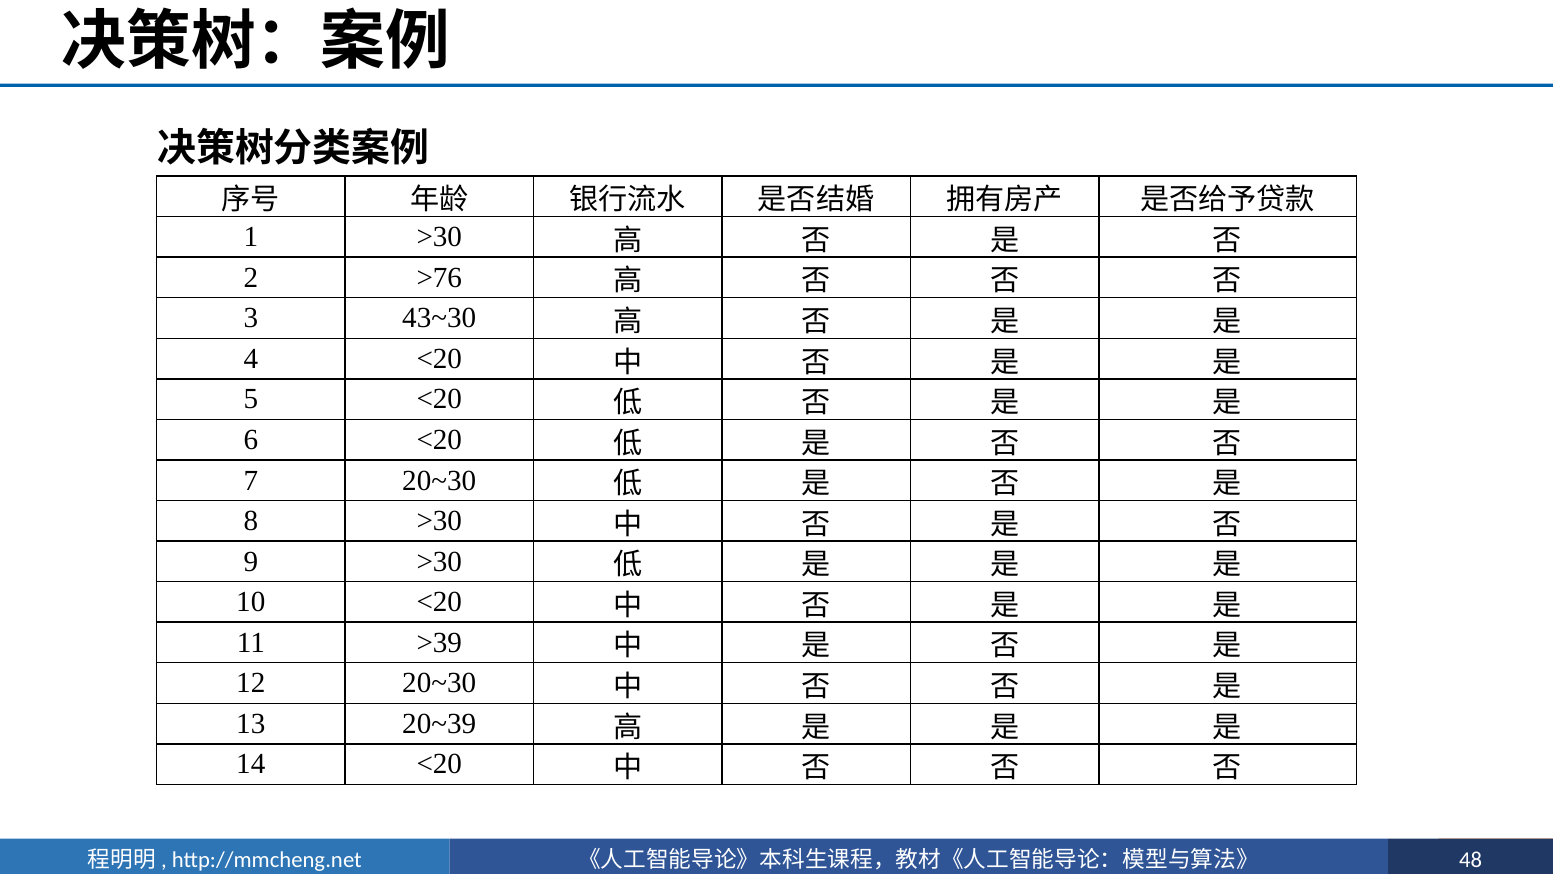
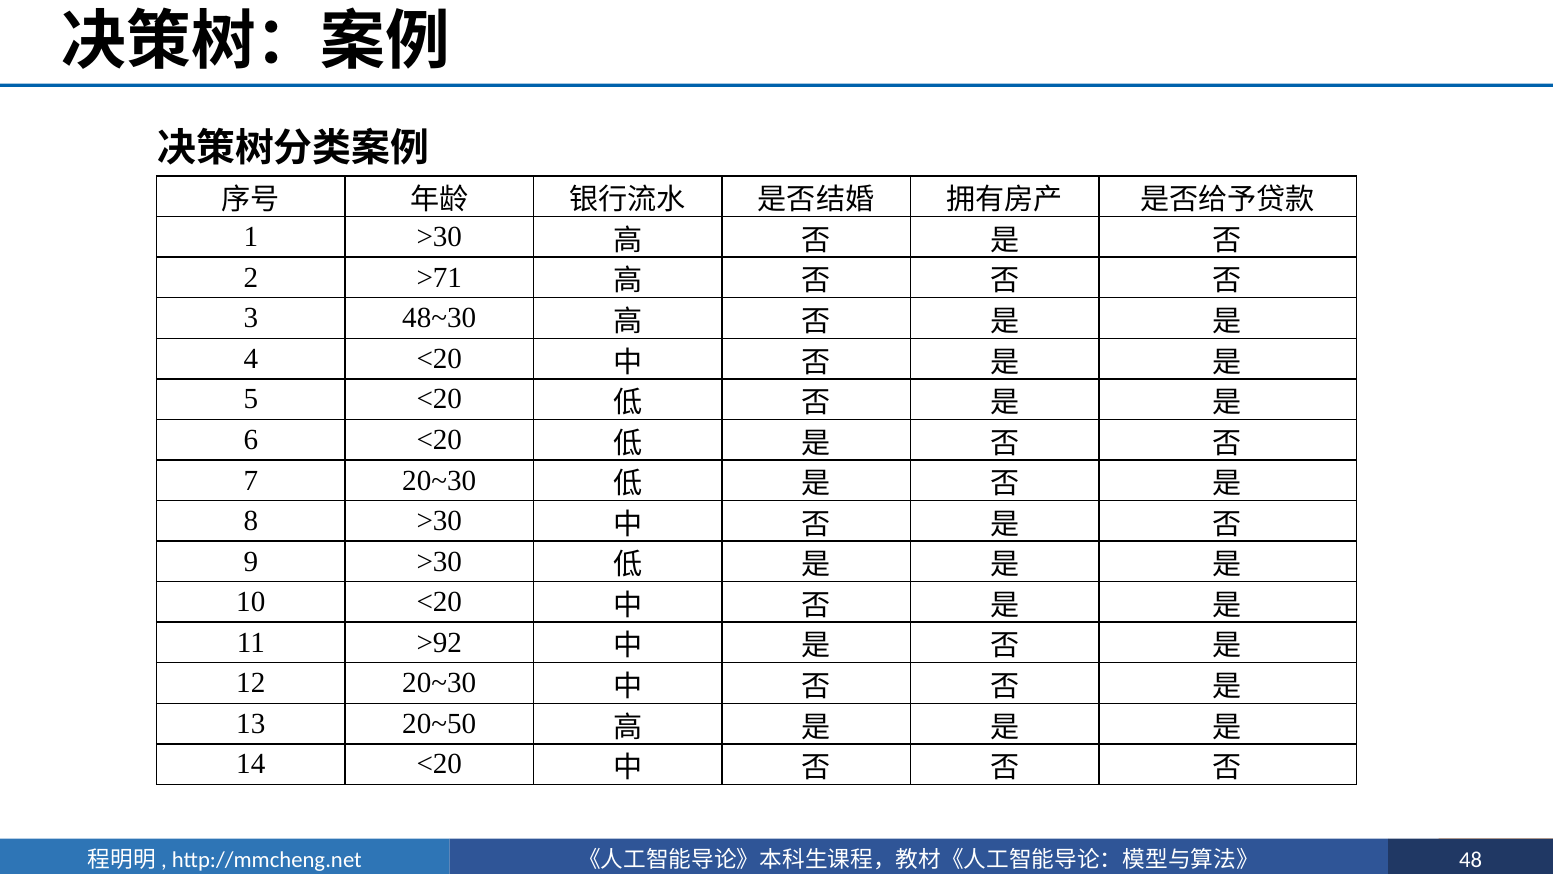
>76: >76 -> >71
43~30: 43~30 -> 48~30
>39: >39 -> >92
20~39: 20~39 -> 20~50
